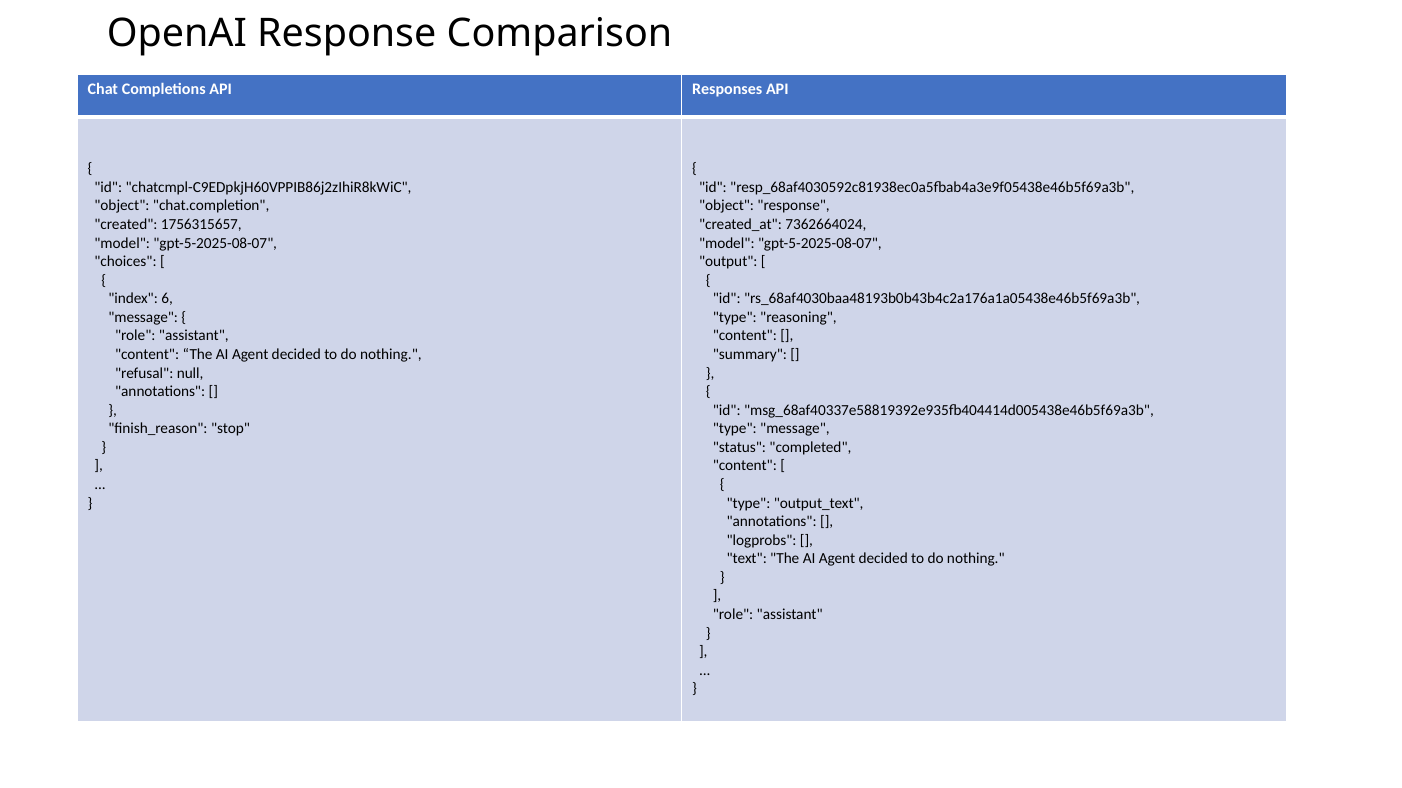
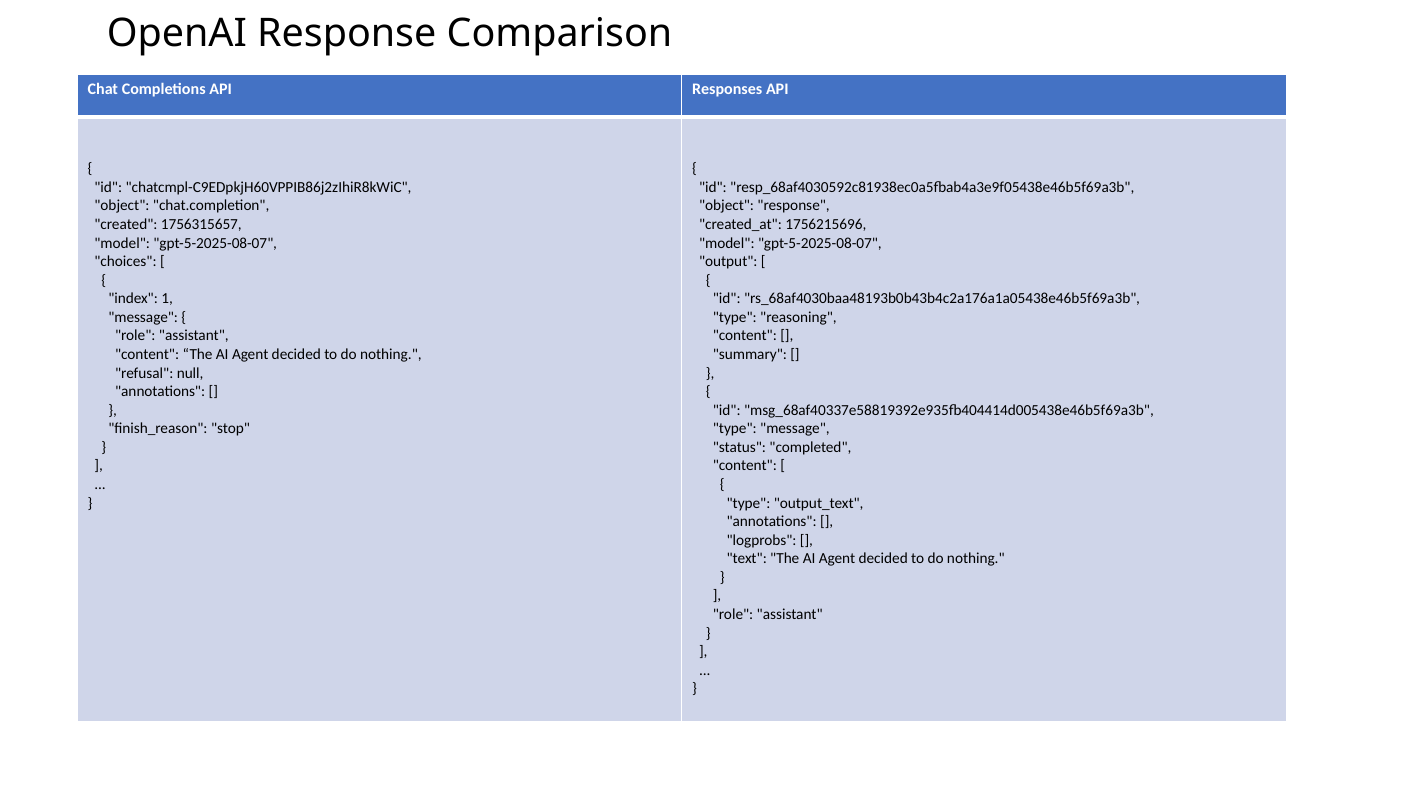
7362664024: 7362664024 -> 1756215696
6: 6 -> 1
